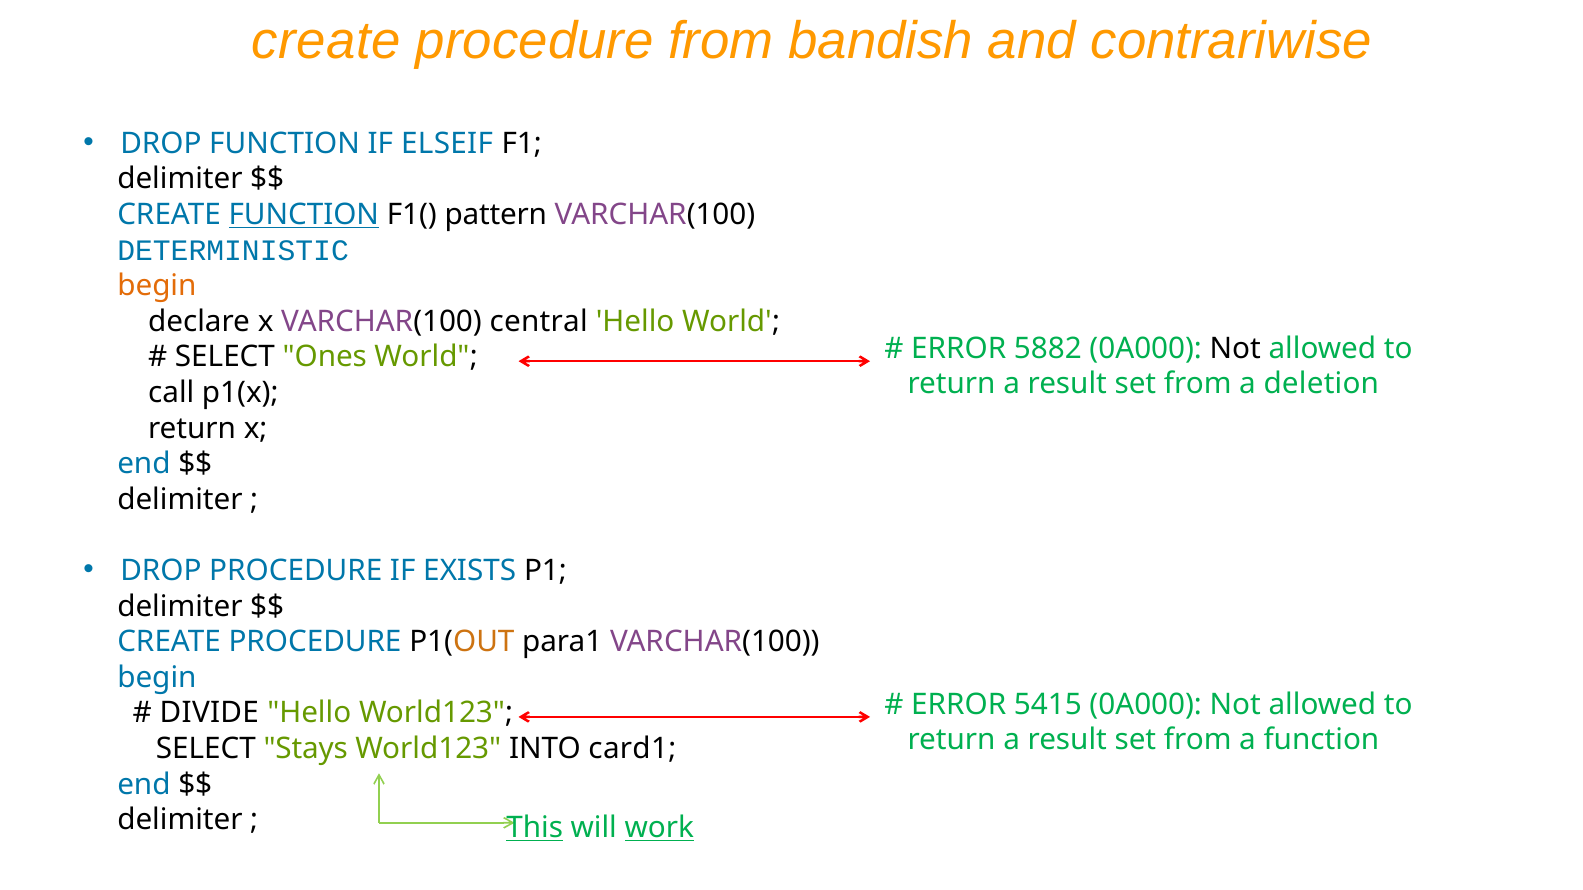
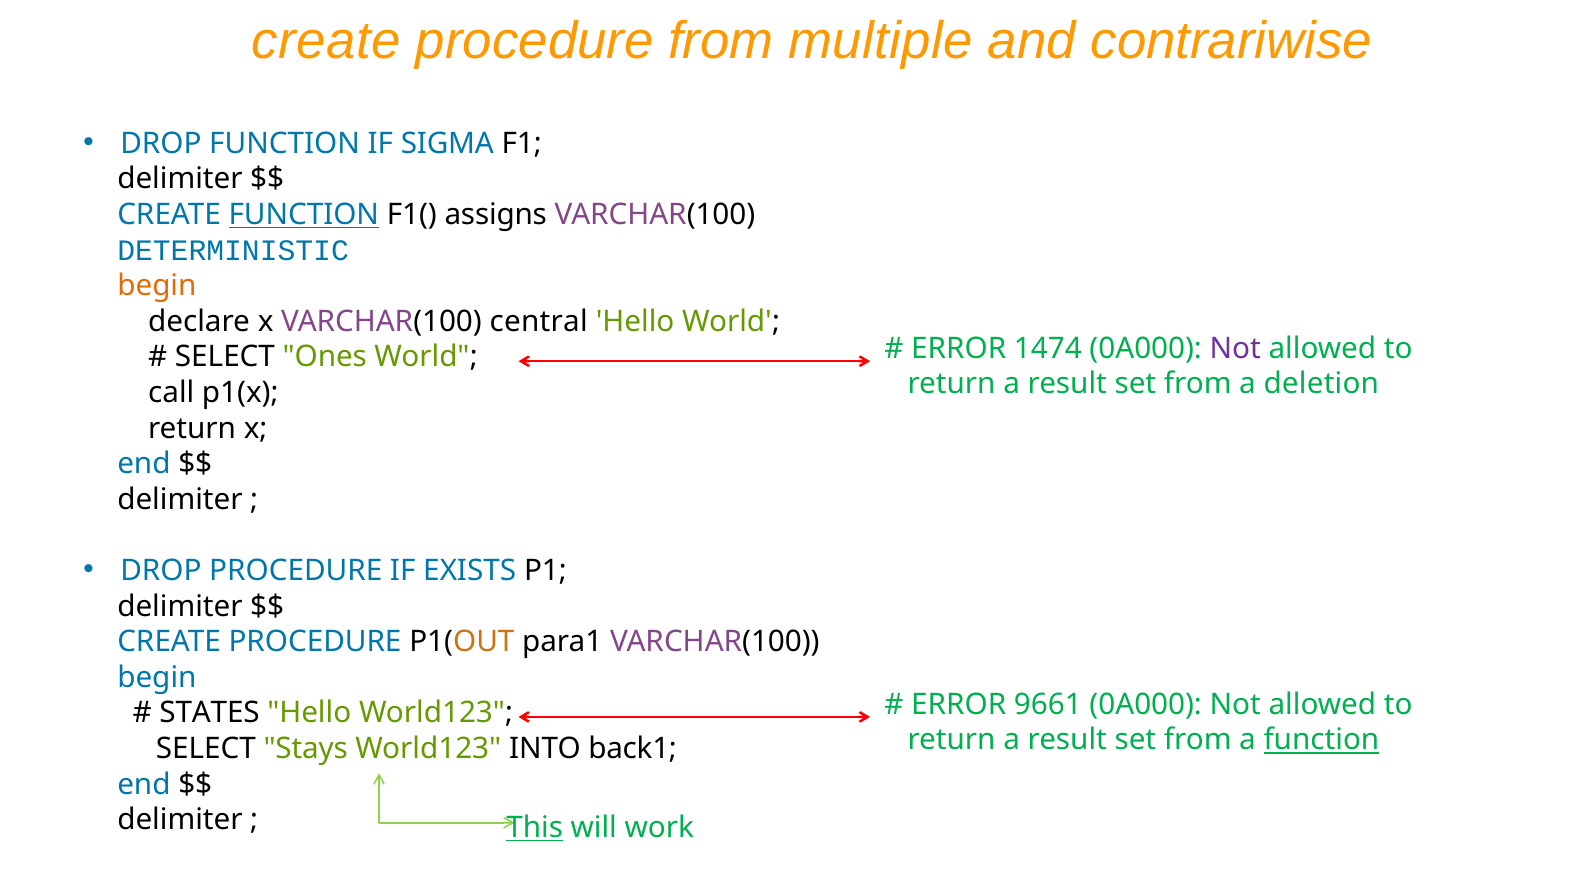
bandish: bandish -> multiple
ELSEIF: ELSEIF -> SIGMA
pattern: pattern -> assigns
5882: 5882 -> 1474
Not at (1235, 349) colour: black -> purple
5415: 5415 -> 9661
DIVIDE: DIVIDE -> STATES
function at (1321, 740) underline: none -> present
card1: card1 -> back1
work underline: present -> none
